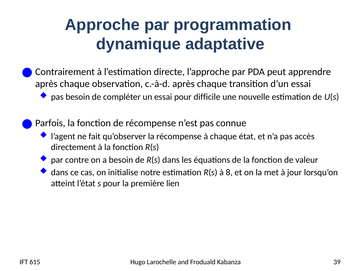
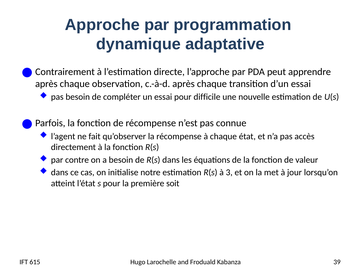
8: 8 -> 3
lien: lien -> soit
